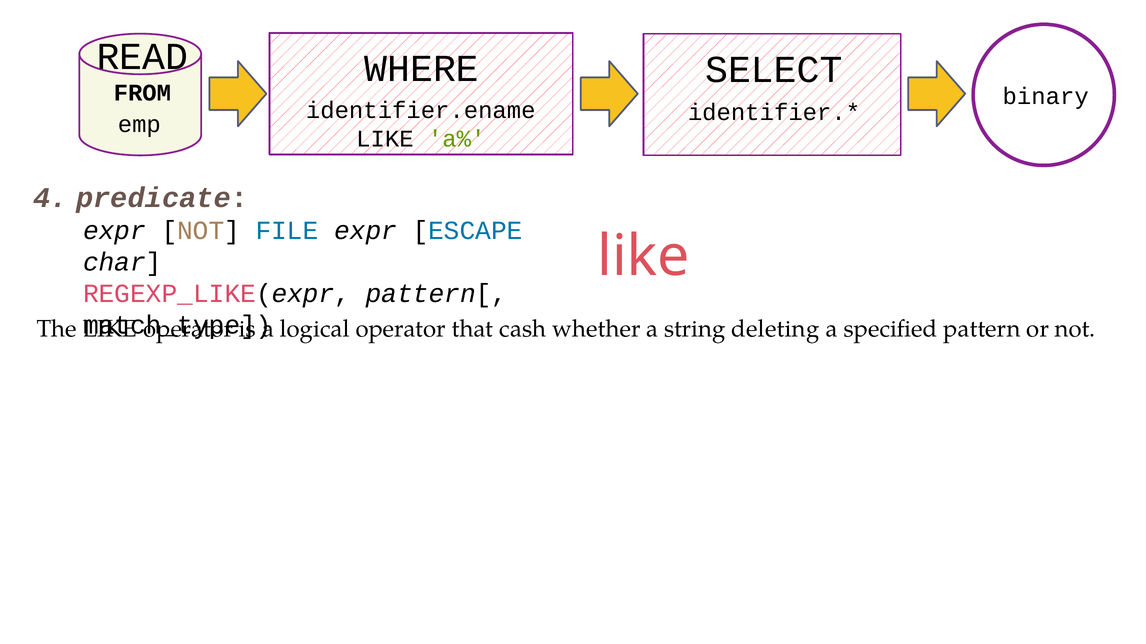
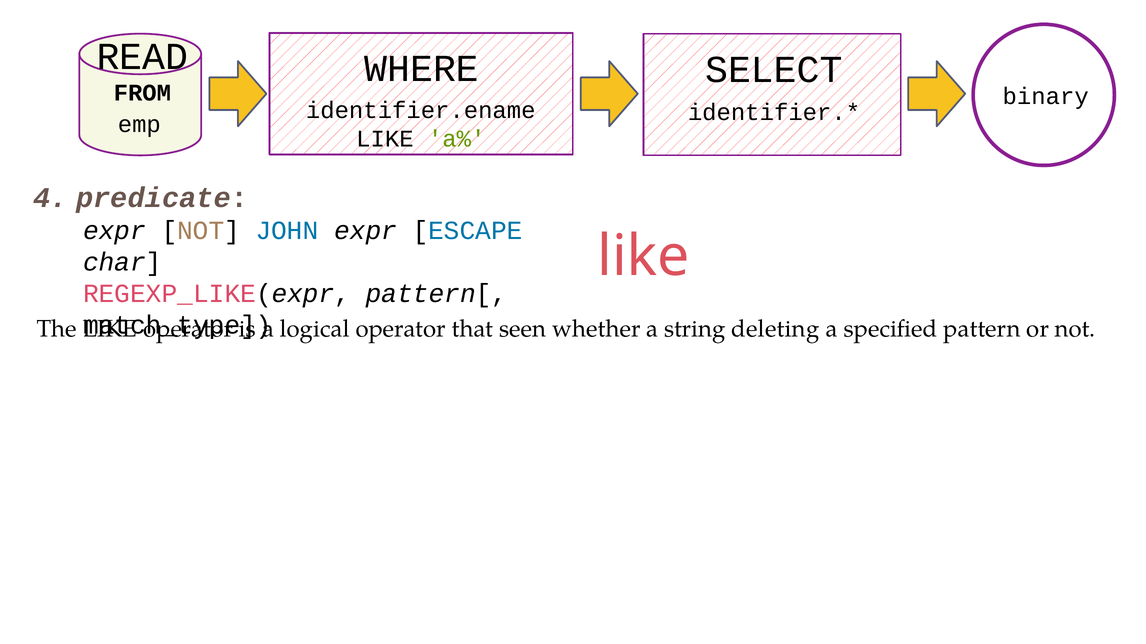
FILE: FILE -> JOHN
cash: cash -> seen
